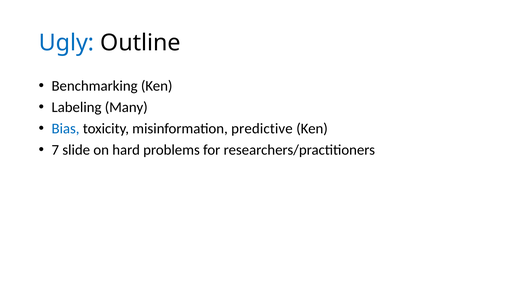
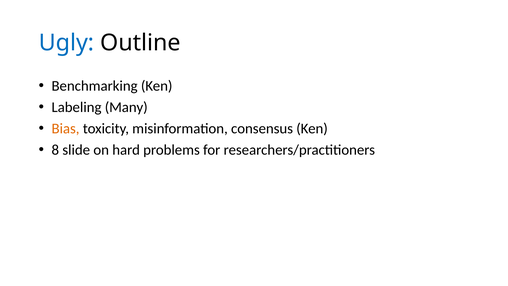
Bias colour: blue -> orange
predictive: predictive -> consensus
7: 7 -> 8
